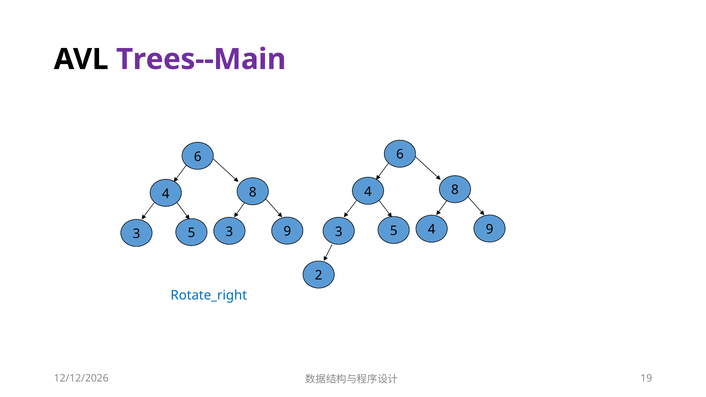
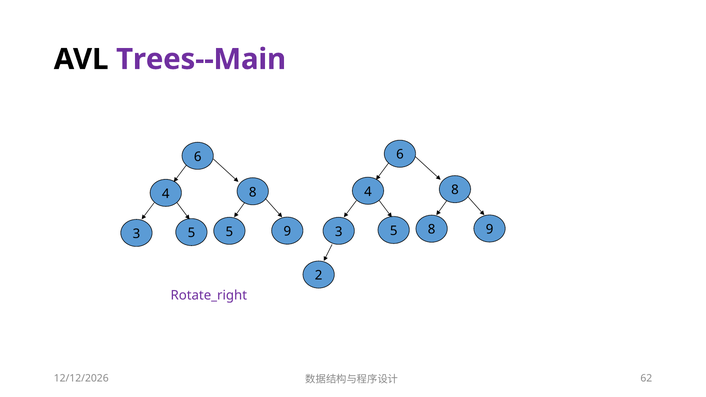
3 4: 4 -> 8
3 3: 3 -> 5
Rotate_right colour: blue -> purple
19: 19 -> 62
